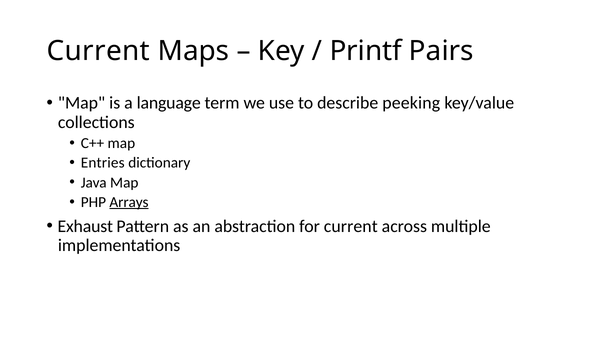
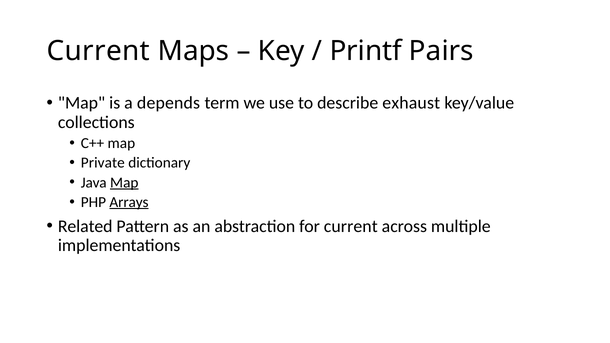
language: language -> depends
peeking: peeking -> exhaust
Entries: Entries -> Private
Map at (124, 183) underline: none -> present
Exhaust: Exhaust -> Related
